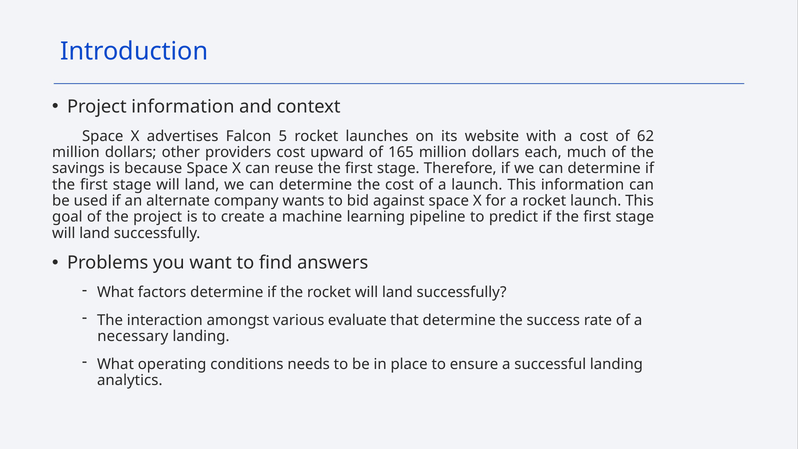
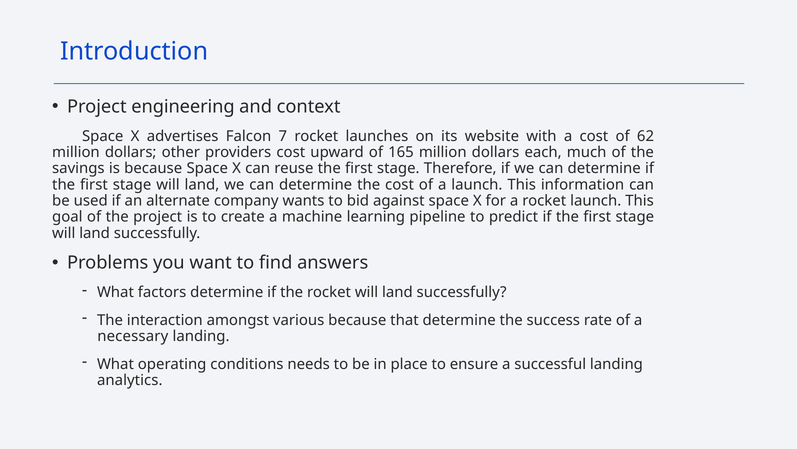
Project information: information -> engineering
5: 5 -> 7
various evaluate: evaluate -> because
